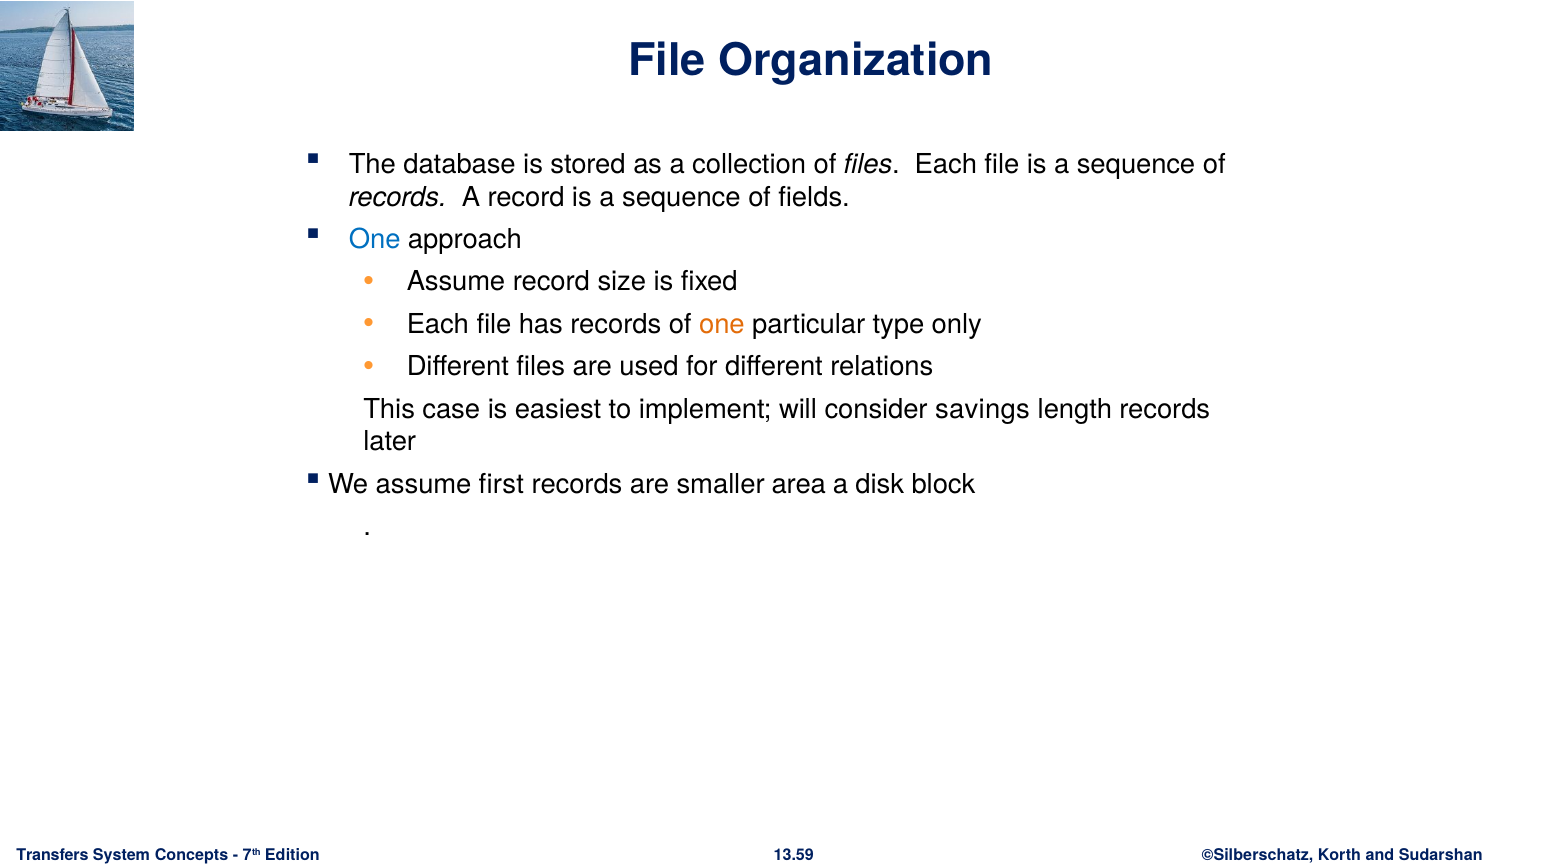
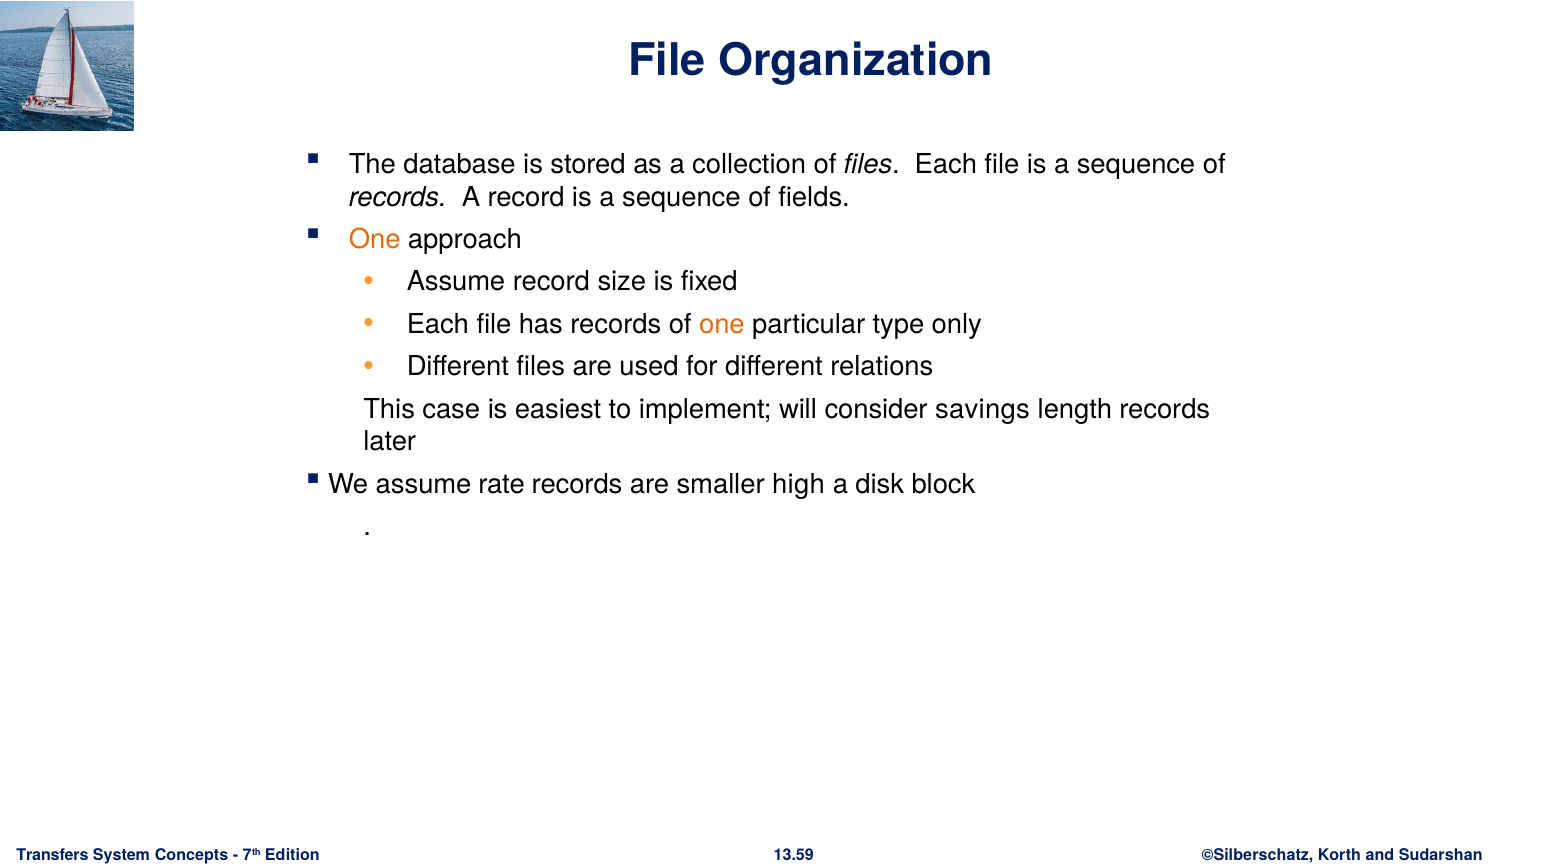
One at (375, 240) colour: blue -> orange
first: first -> rate
area: area -> high
